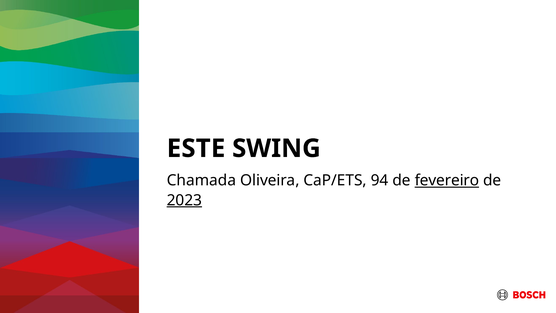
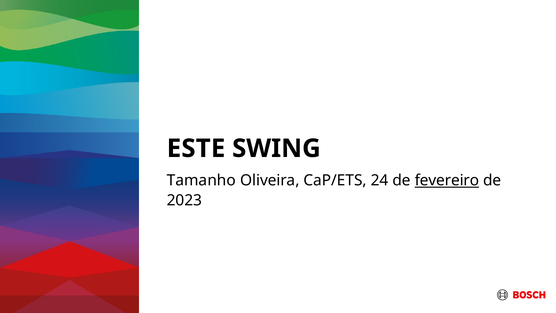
Chamada: Chamada -> Tamanho
94: 94 -> 24
2023 underline: present -> none
